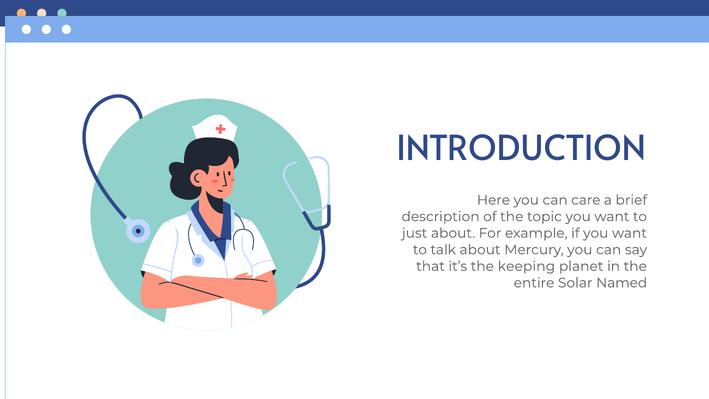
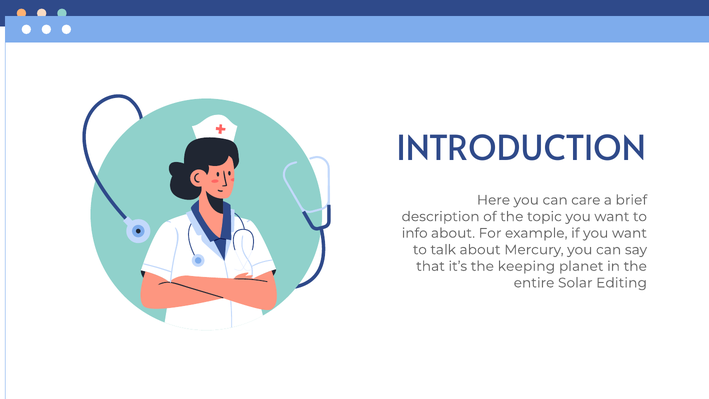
just: just -> info
Named: Named -> Editing
